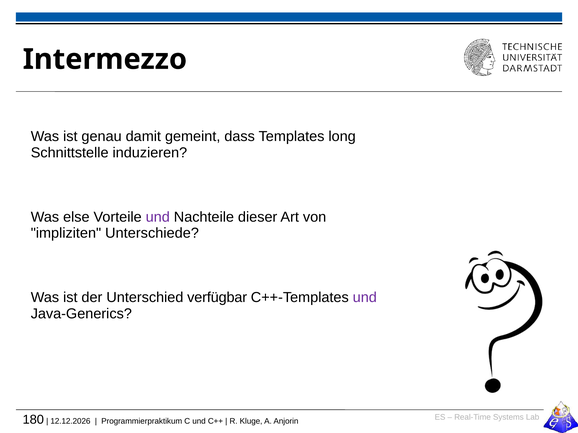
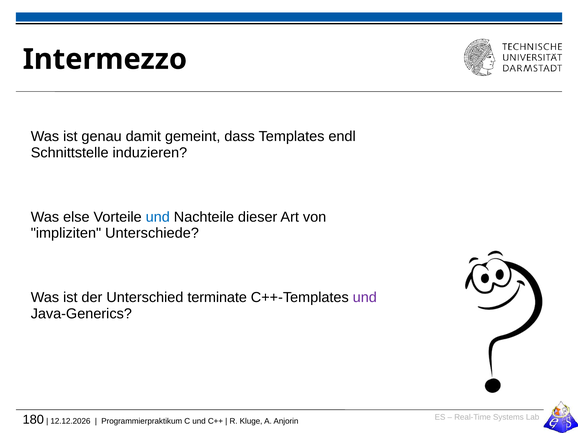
long: long -> endl
und at (158, 217) colour: purple -> blue
verfügbar: verfügbar -> terminate
